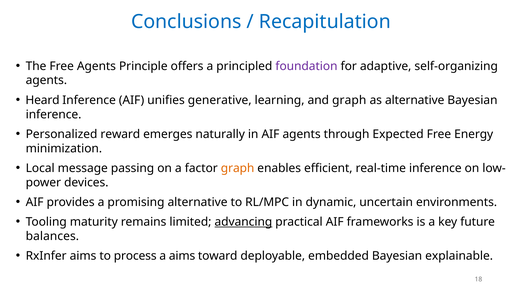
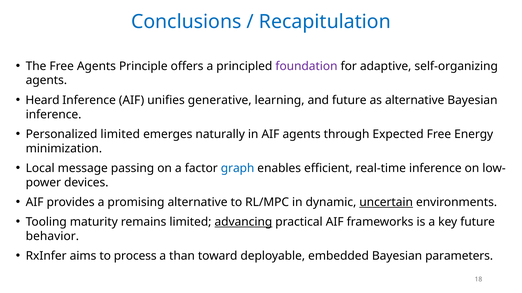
and graph: graph -> future
Personalized reward: reward -> limited
graph at (238, 169) colour: orange -> blue
uncertain underline: none -> present
balances: balances -> behavior
a aims: aims -> than
explainable: explainable -> parameters
